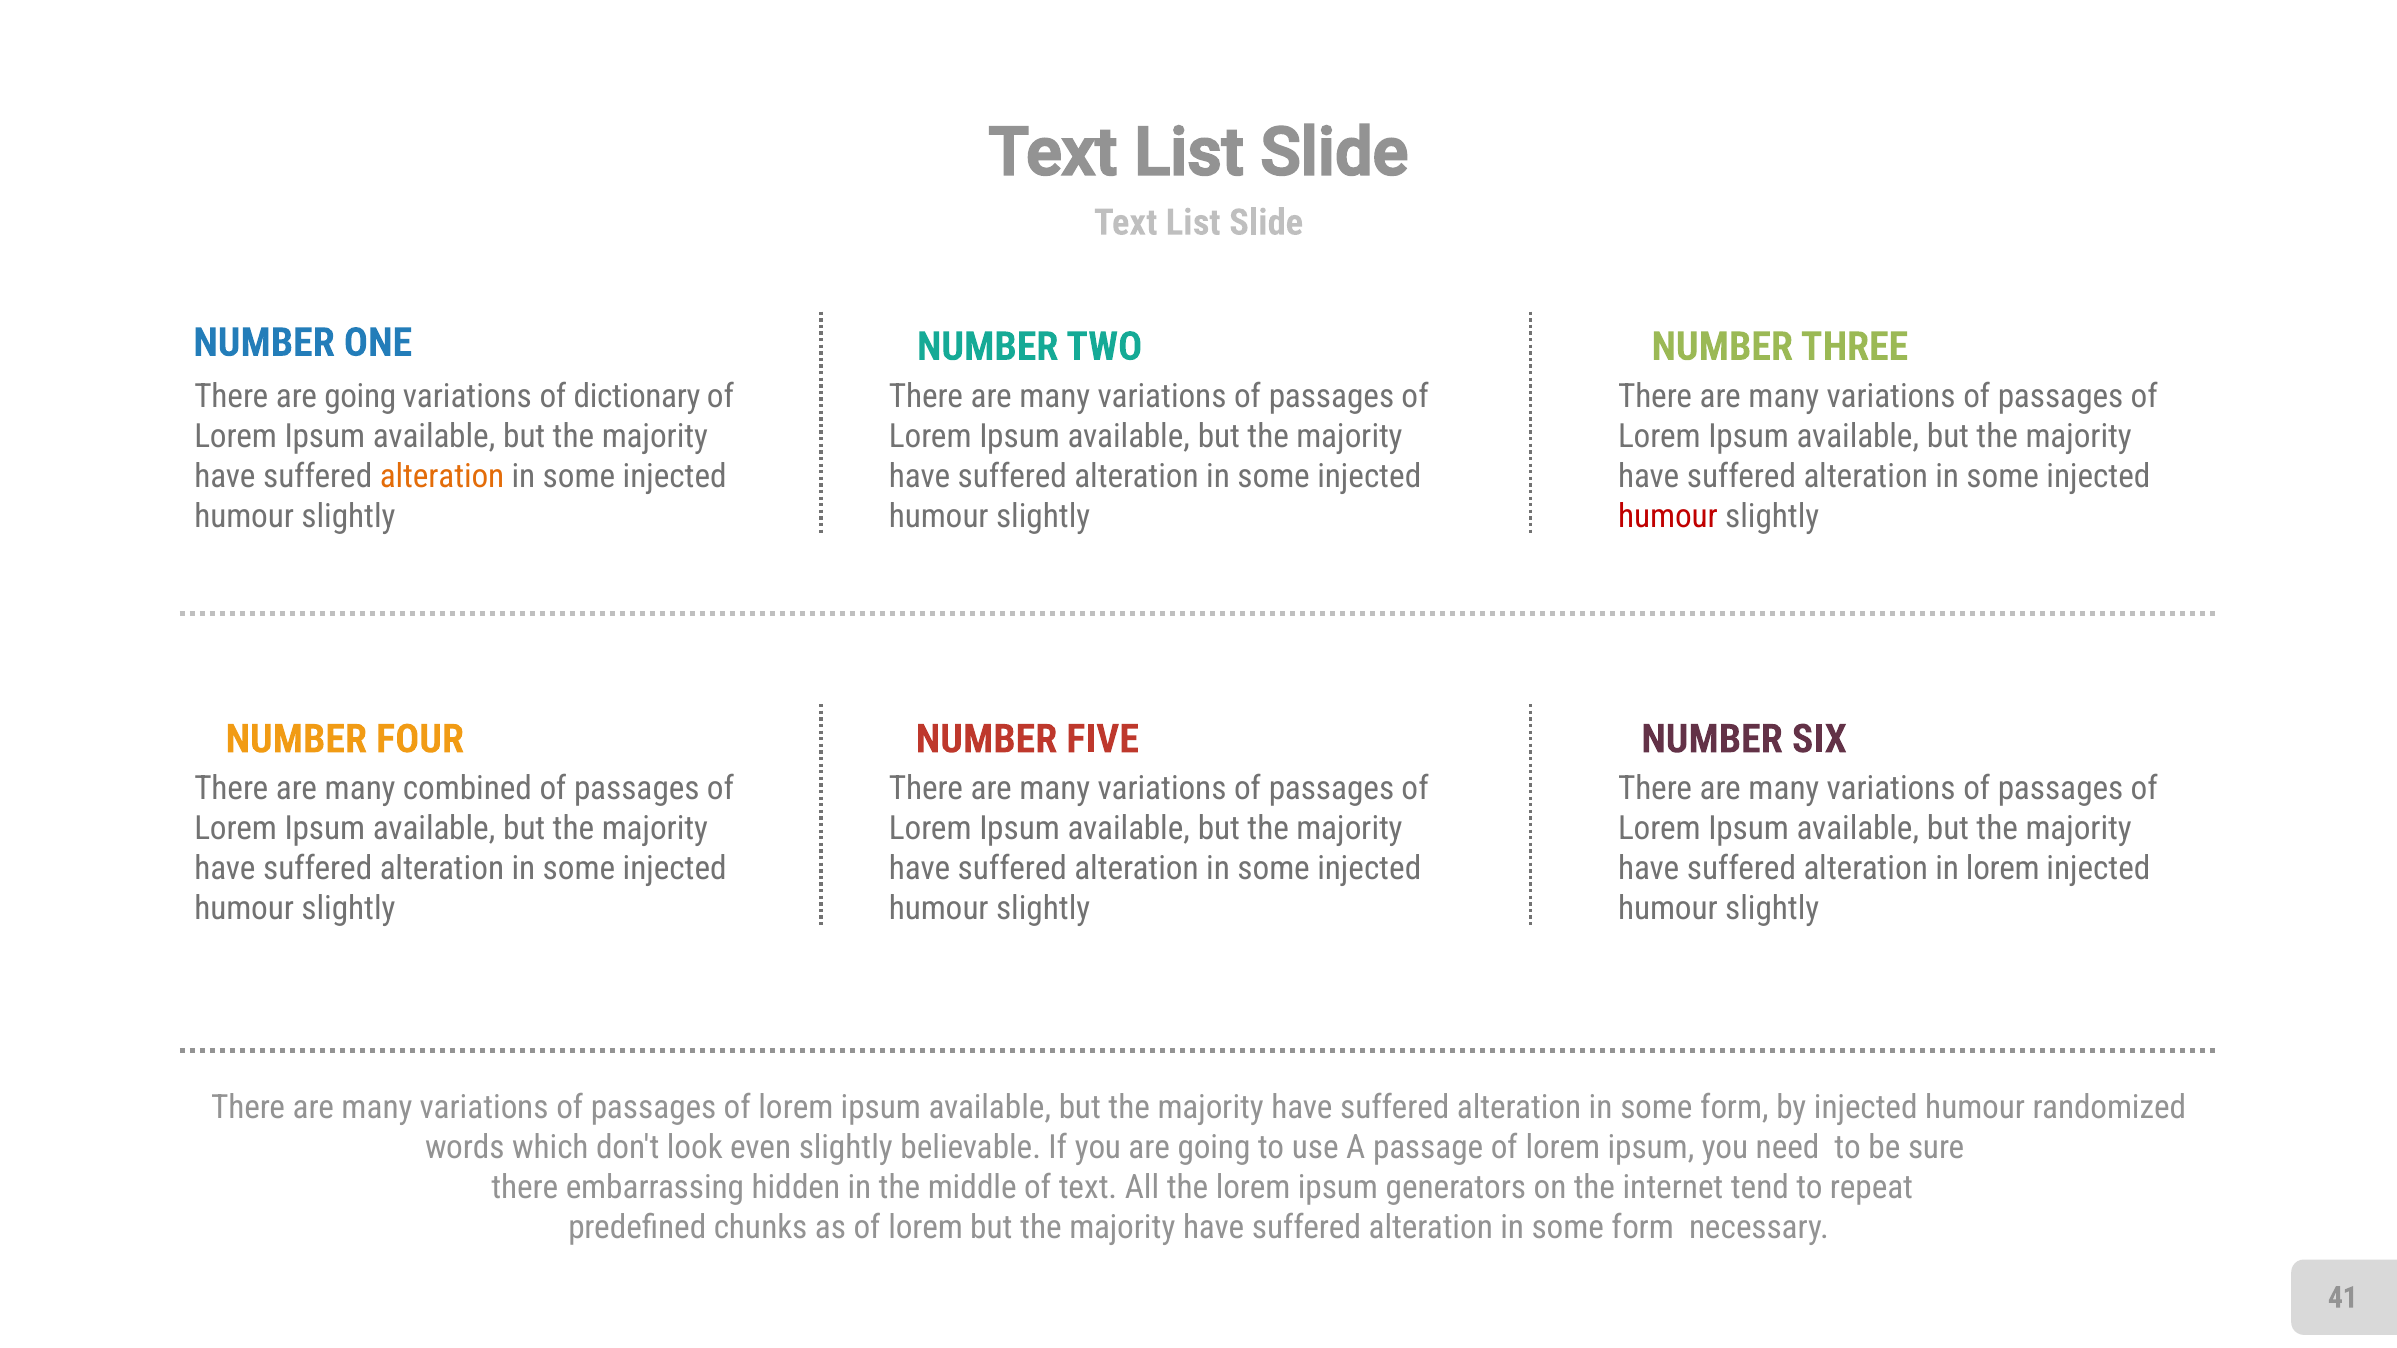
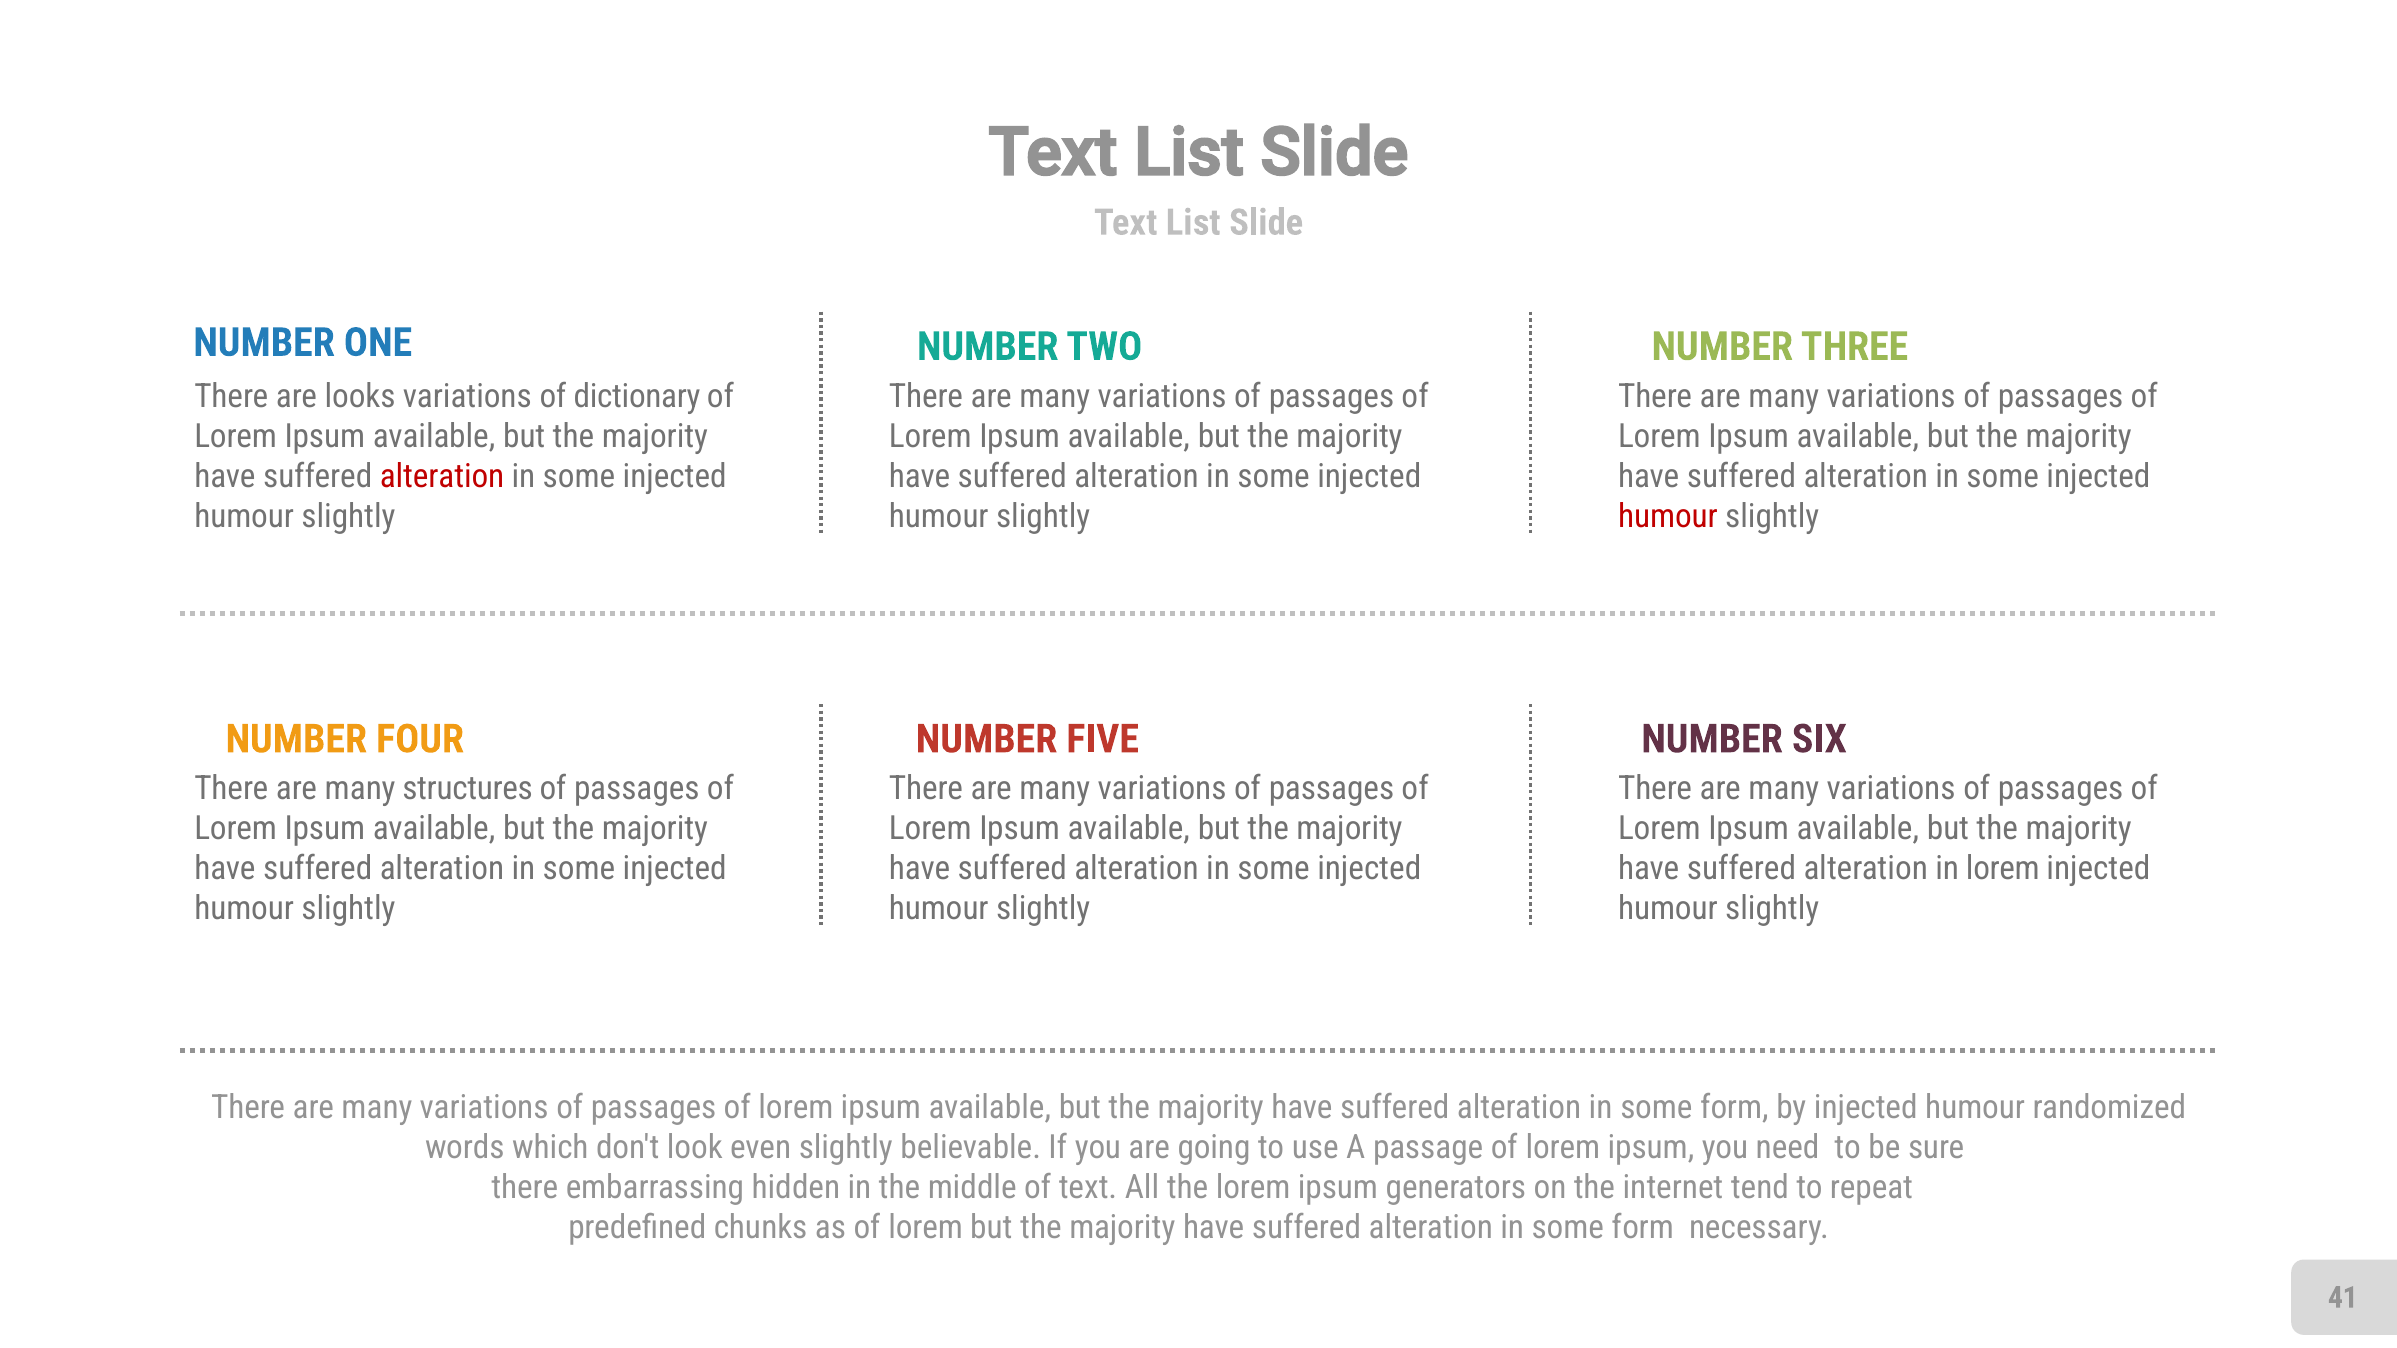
There are going: going -> looks
alteration at (442, 476) colour: orange -> red
combined: combined -> structures
